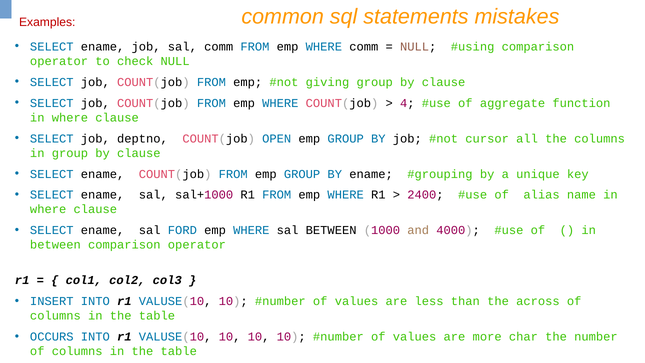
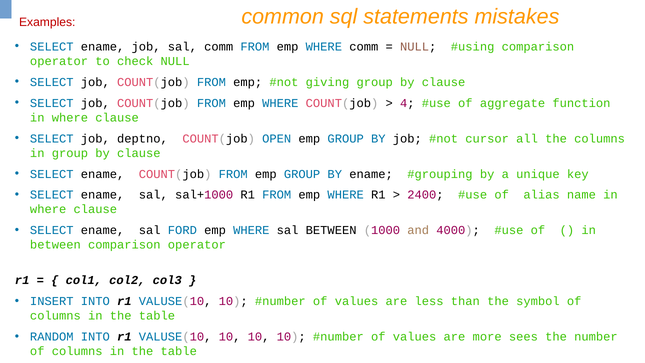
across: across -> symbol
OCCURS: OCCURS -> RANDOM
char: char -> sees
